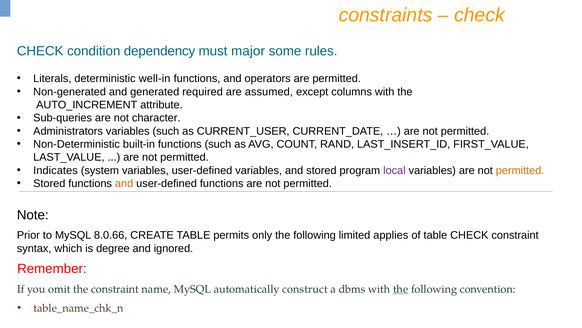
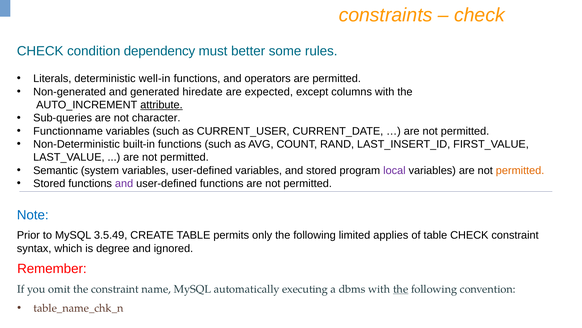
major: major -> better
required: required -> hiredate
assumed: assumed -> expected
attribute underline: none -> present
Administrators: Administrators -> Functionname
Indicates: Indicates -> Semantic
and at (124, 183) colour: orange -> purple
Note colour: black -> blue
8.0.66: 8.0.66 -> 3.5.49
construct: construct -> executing
